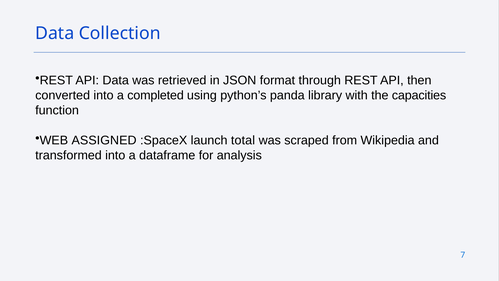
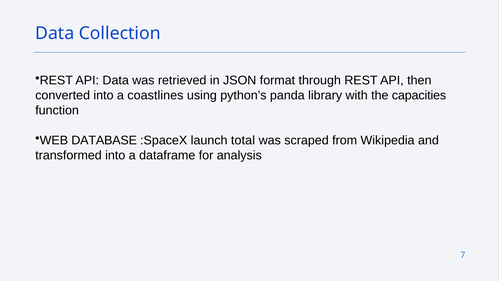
completed: completed -> coastlines
ASSIGNED: ASSIGNED -> DATABASE
